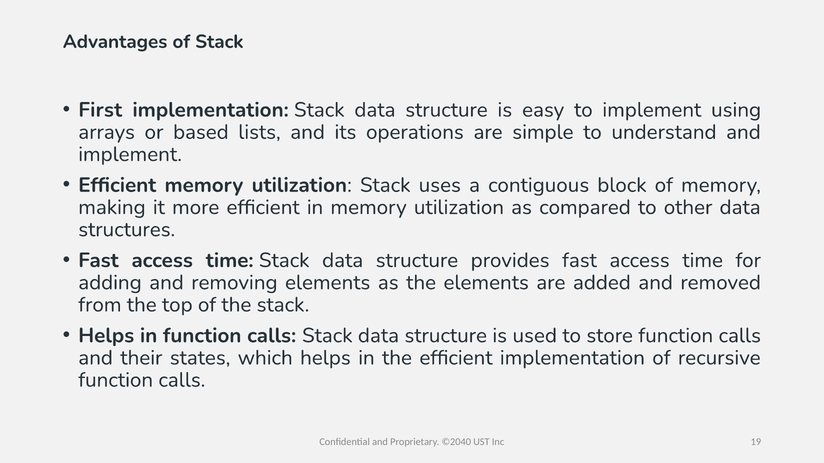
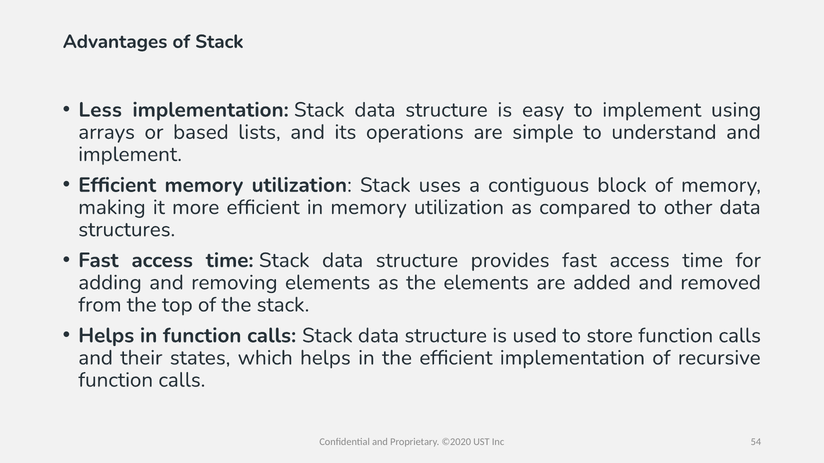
First: First -> Less
©2040: ©2040 -> ©2020
19: 19 -> 54
